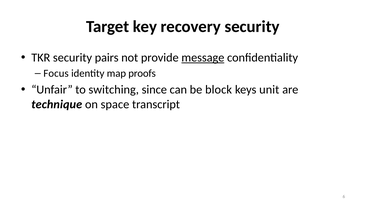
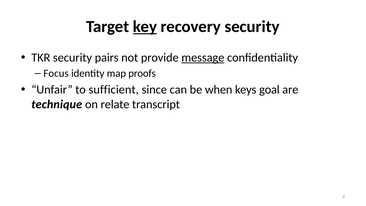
key underline: none -> present
switching: switching -> sufficient
block: block -> when
unit: unit -> goal
space: space -> relate
